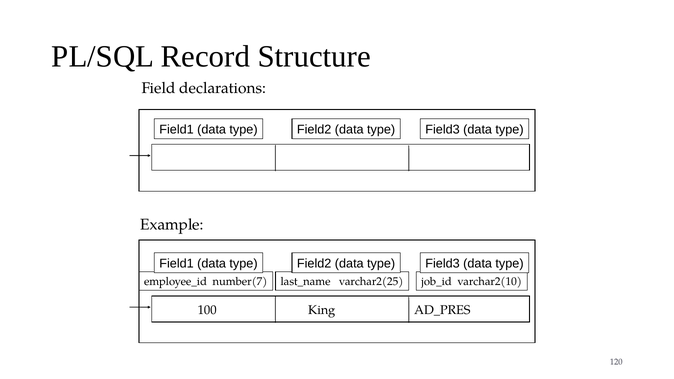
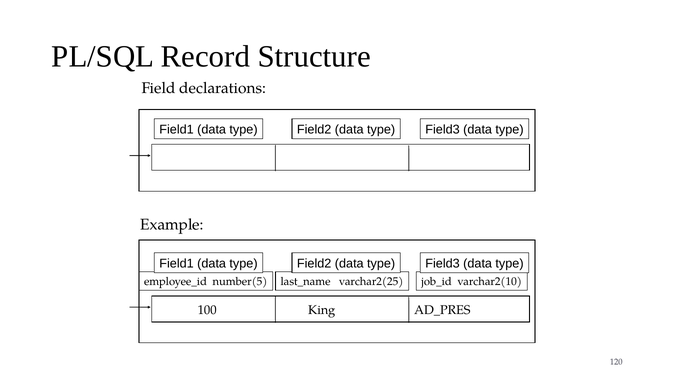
number(7: number(7 -> number(5
